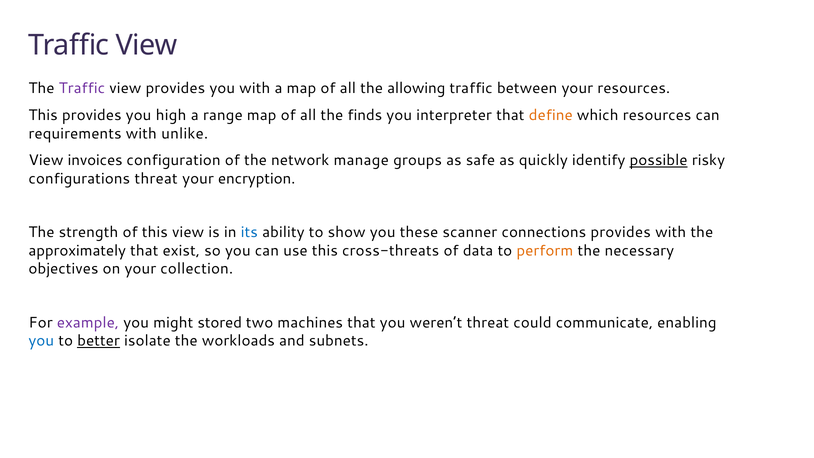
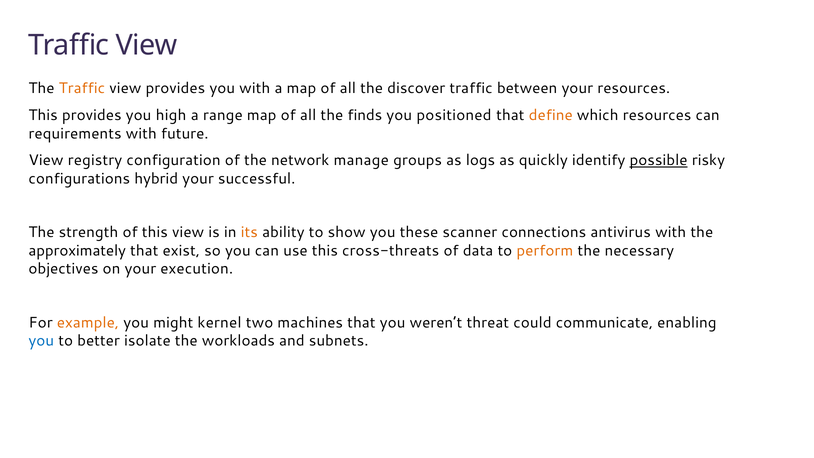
Traffic at (82, 88) colour: purple -> orange
allowing: allowing -> discover
interpreter: interpreter -> positioned
unlike: unlike -> future
invoices: invoices -> registry
safe: safe -> logs
configurations threat: threat -> hybrid
encryption: encryption -> successful
its colour: blue -> orange
connections provides: provides -> antivirus
collection: collection -> execution
example colour: purple -> orange
stored: stored -> kernel
better underline: present -> none
